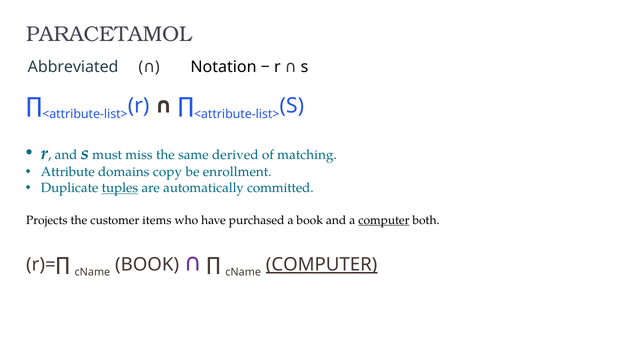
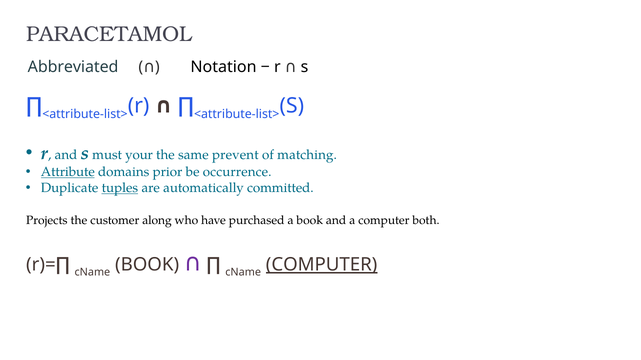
miss: miss -> your
derived: derived -> prevent
Attribute underline: none -> present
copy: copy -> prior
enrollment: enrollment -> occurrence
items: items -> along
computer at (384, 220) underline: present -> none
